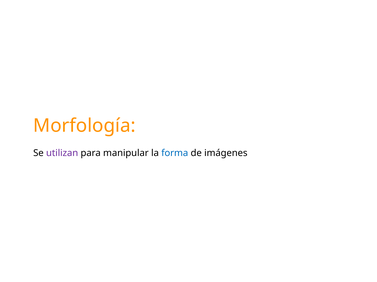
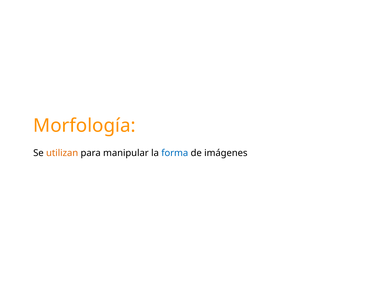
utilizan colour: purple -> orange
